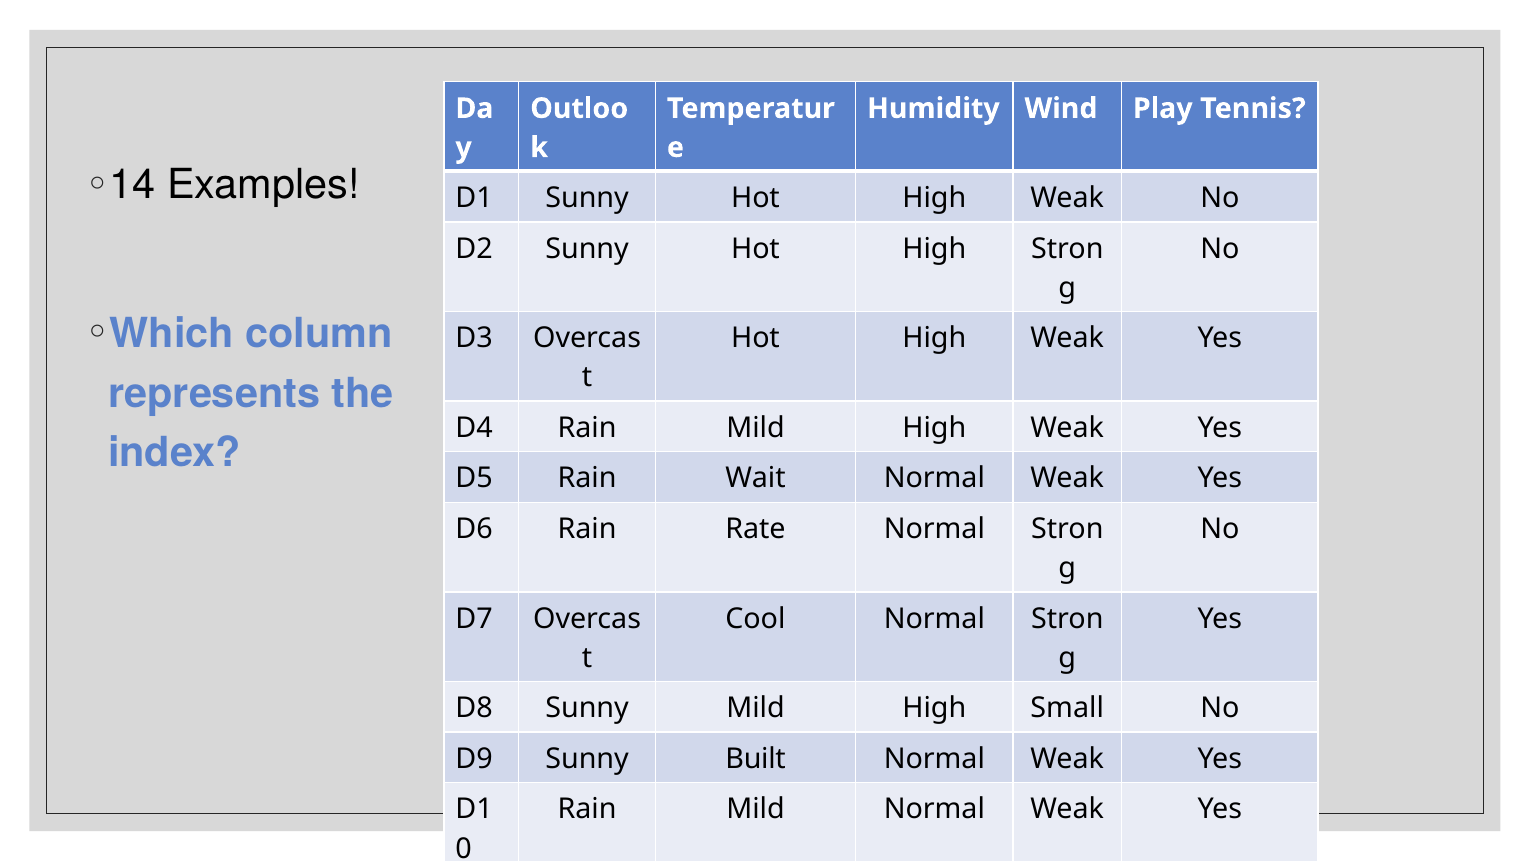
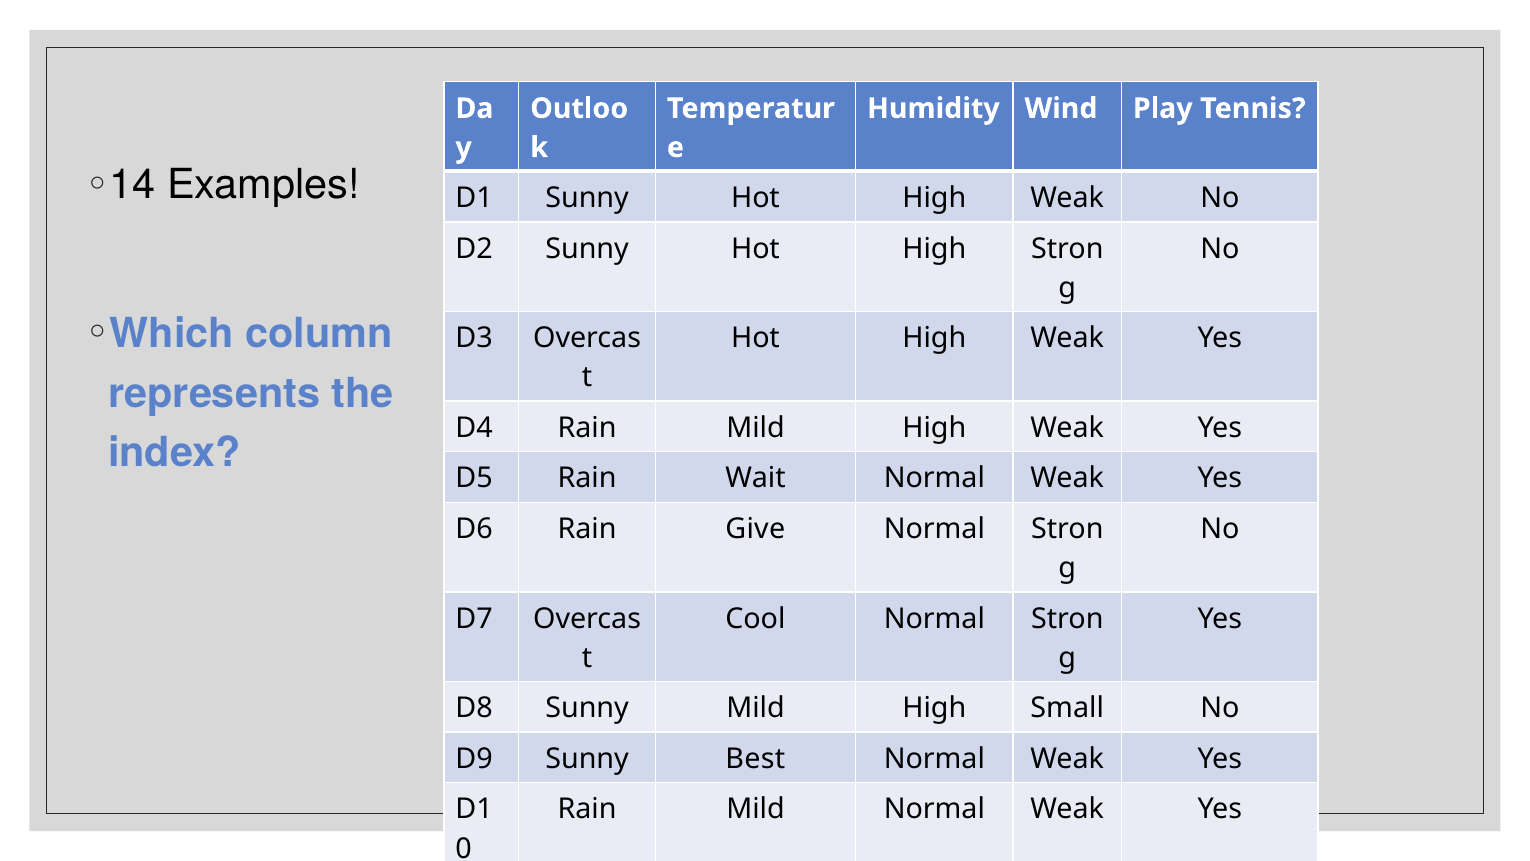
Rate: Rate -> Give
Built: Built -> Best
